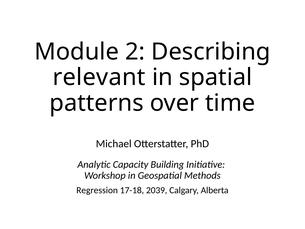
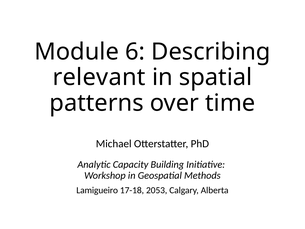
2: 2 -> 6
Regression: Regression -> Lamigueiro
2039: 2039 -> 2053
